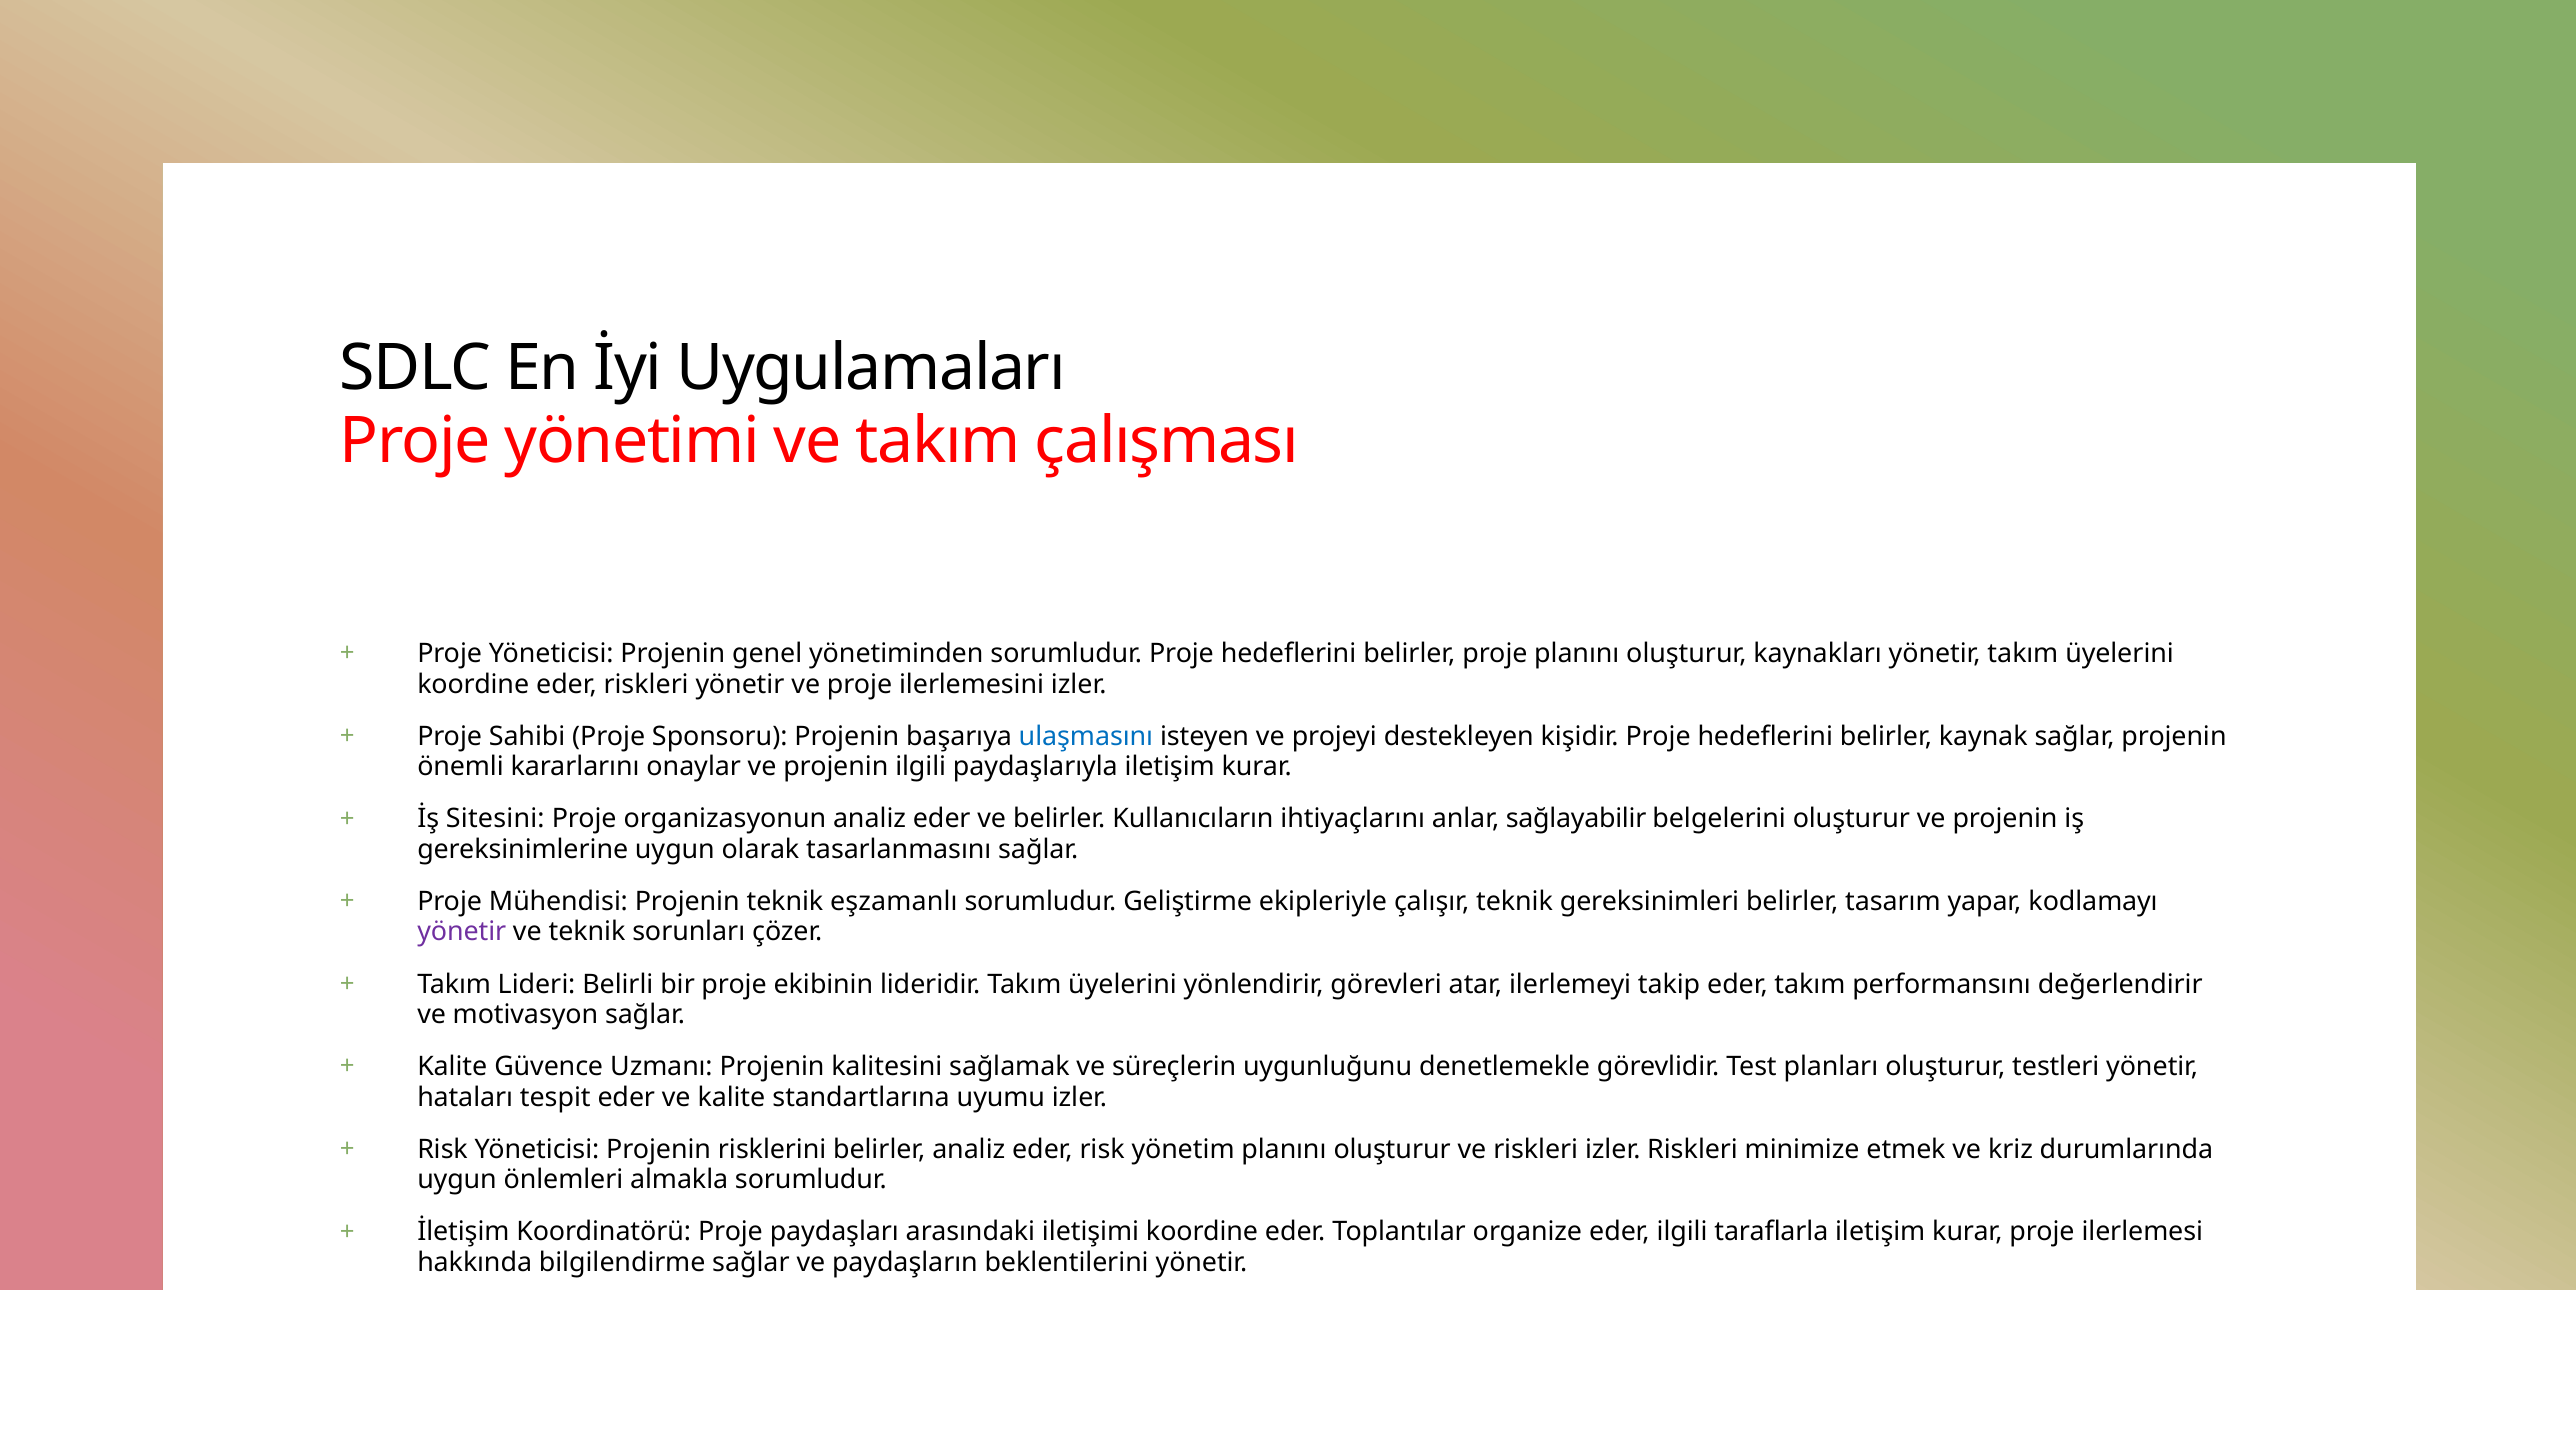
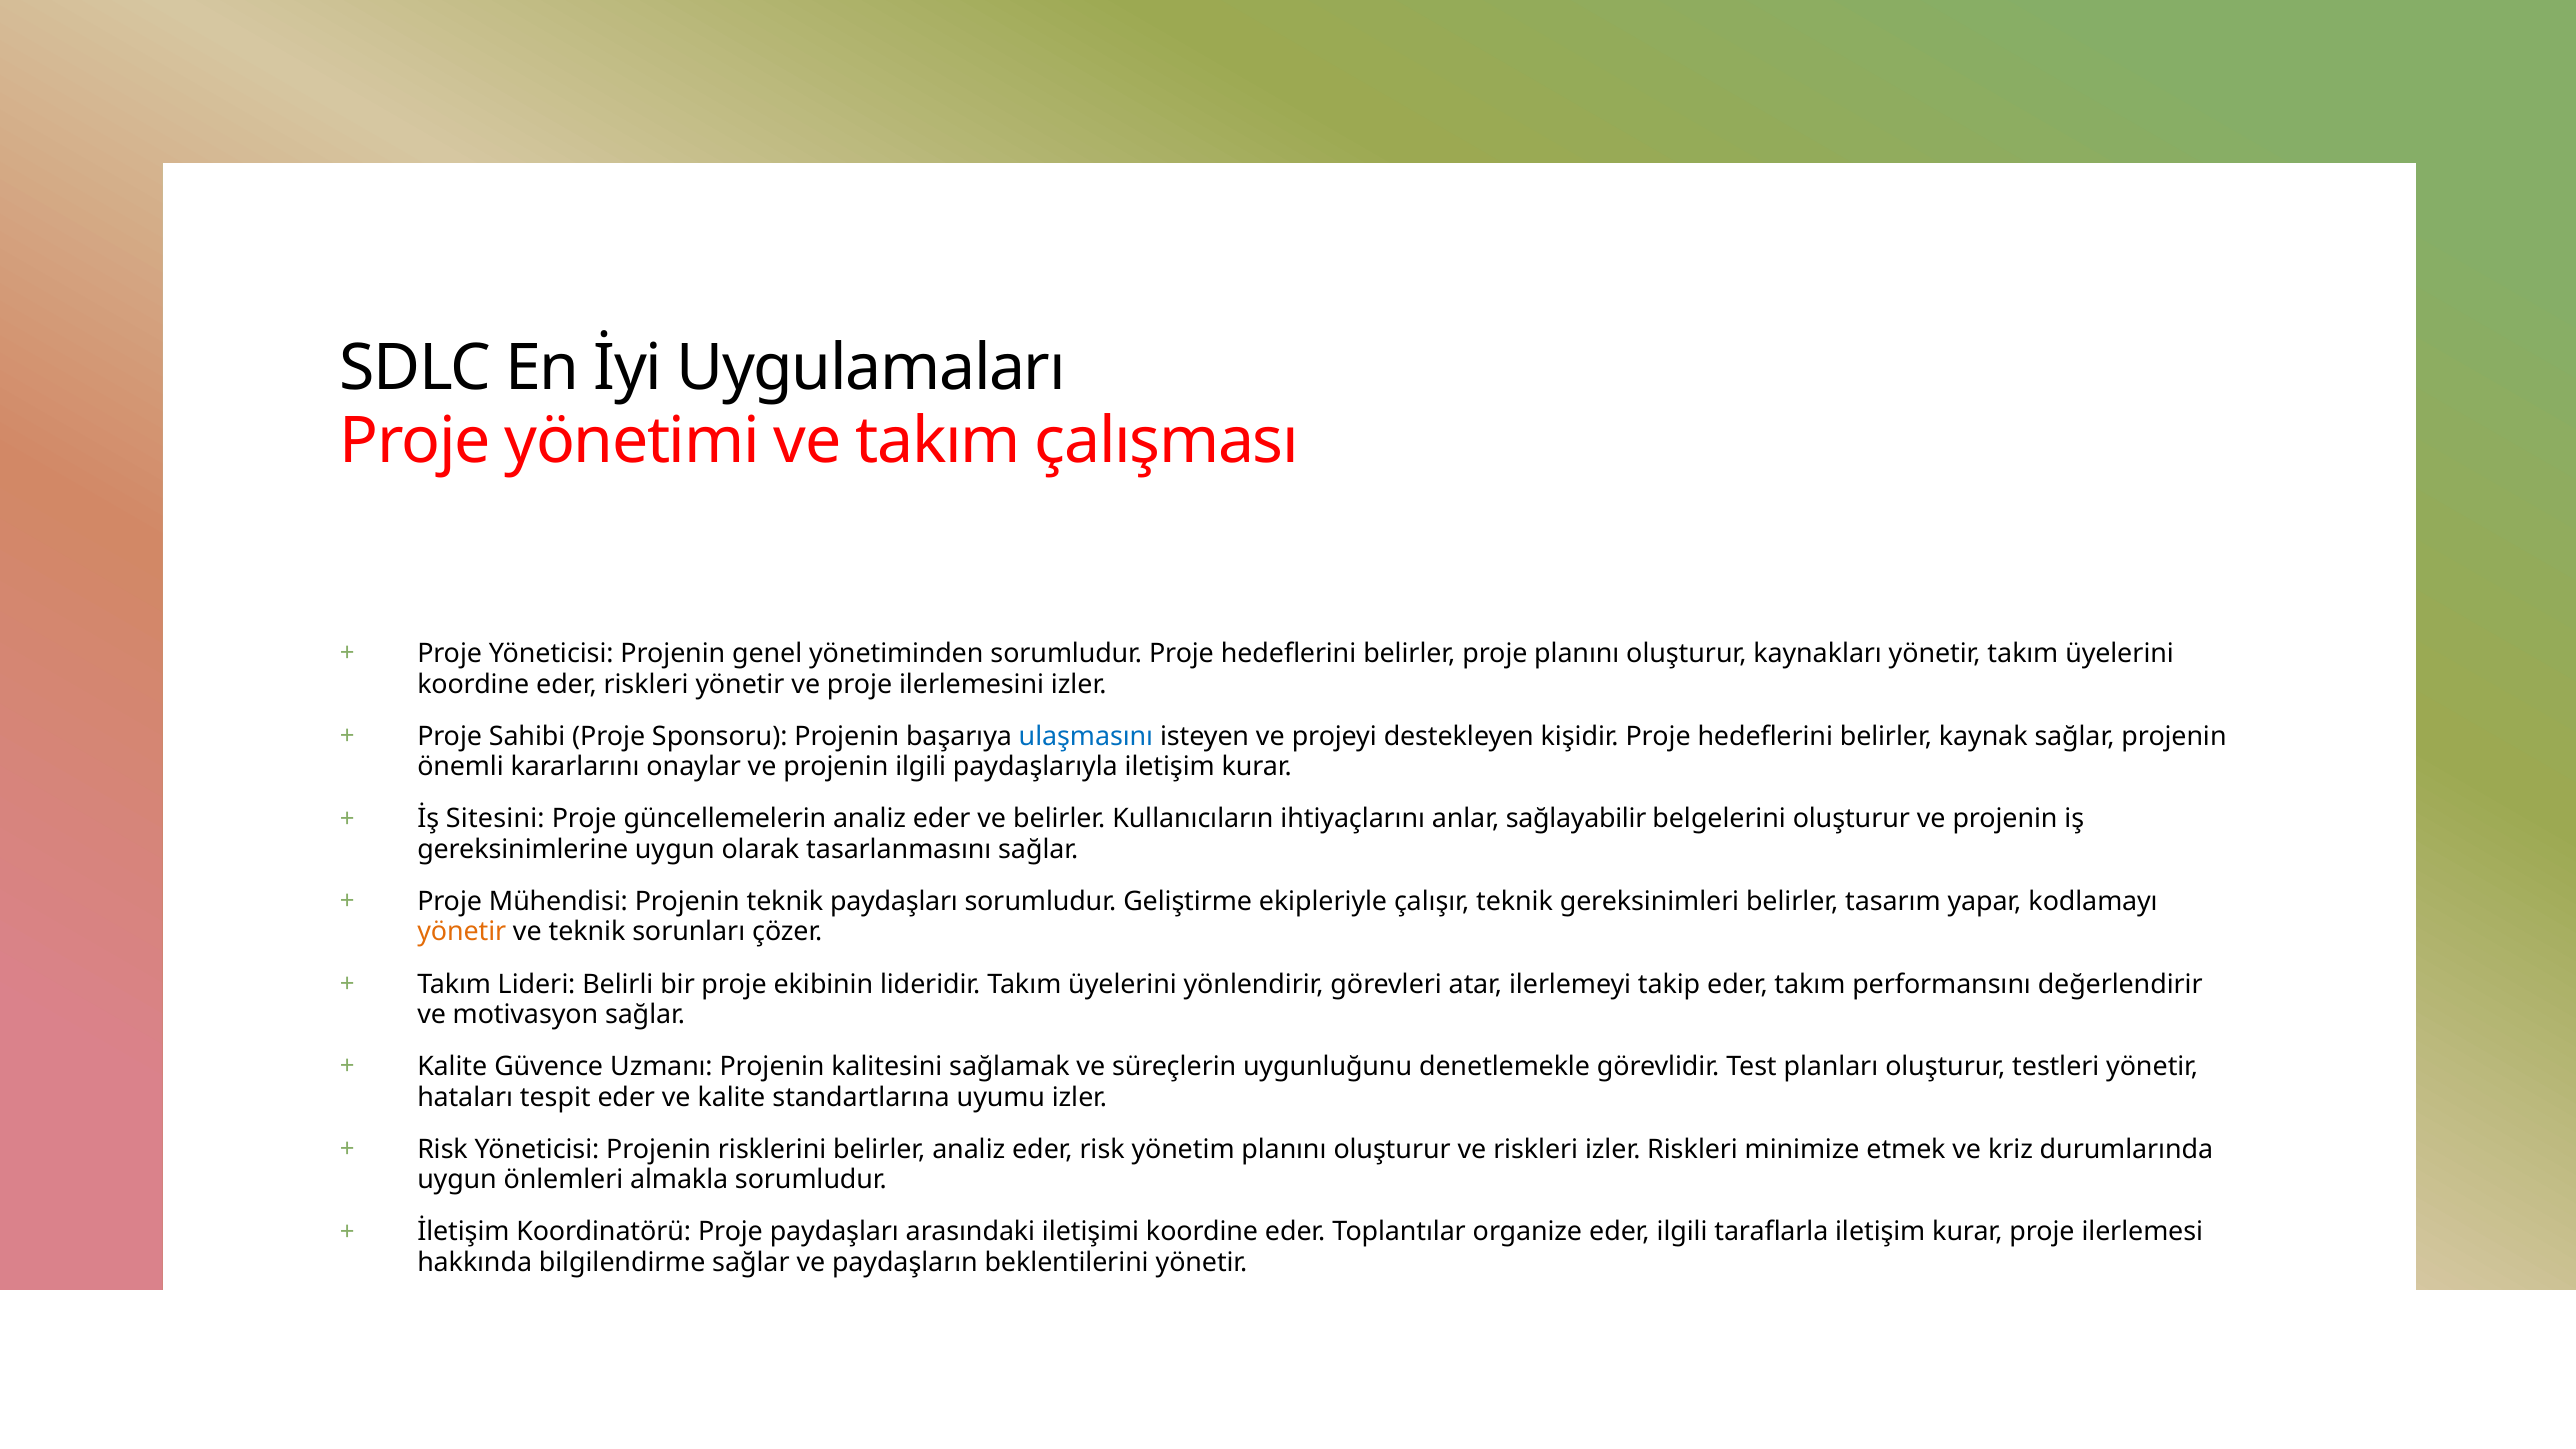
organizasyonun: organizasyonun -> güncellemelerin
teknik eşzamanlı: eşzamanlı -> paydaşları
yönetir at (462, 932) colour: purple -> orange
